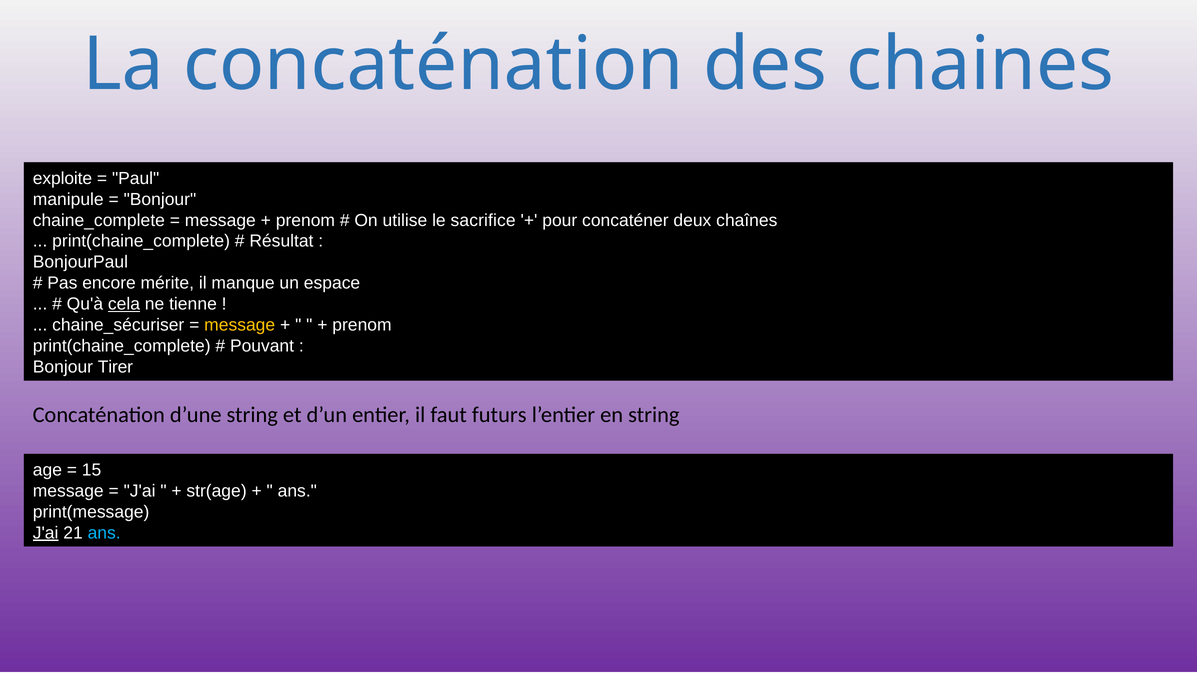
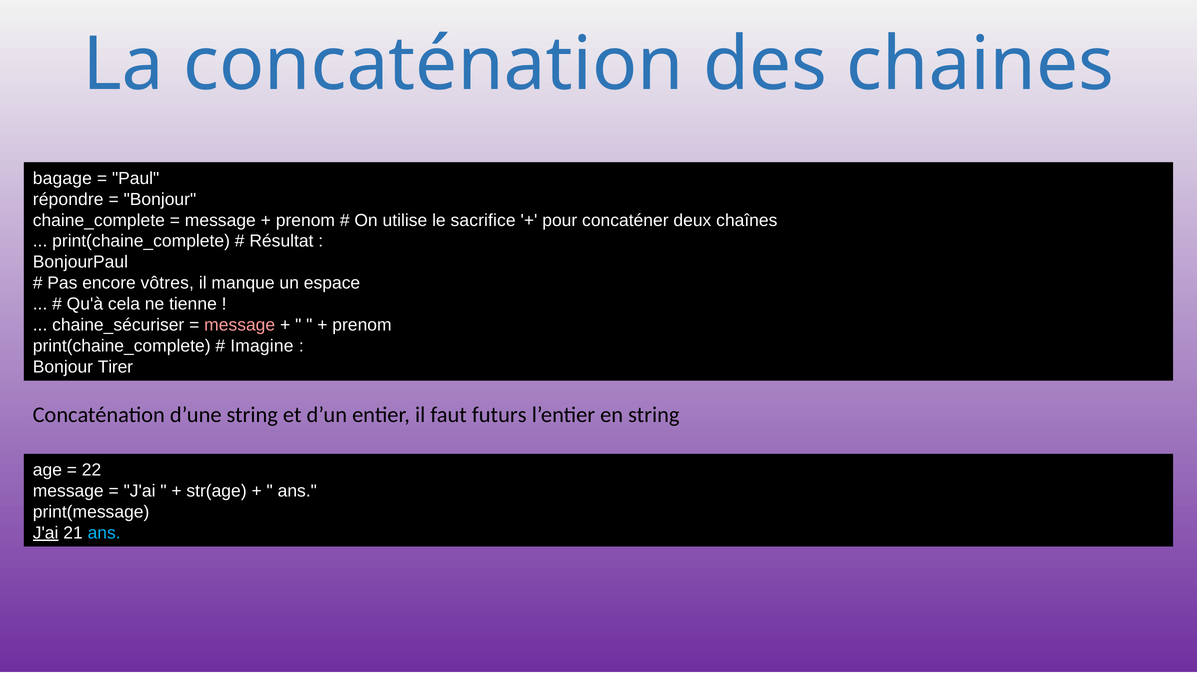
exploite: exploite -> bagage
manipule: manipule -> répondre
mérite: mérite -> vôtres
cela underline: present -> none
message at (240, 325) colour: yellow -> pink
Pouvant: Pouvant -> Imagine
15: 15 -> 22
